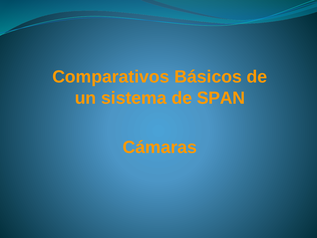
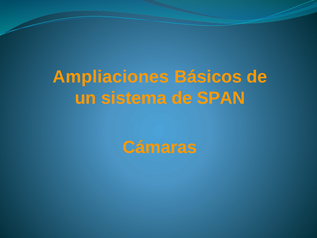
Comparativos: Comparativos -> Ampliaciones
